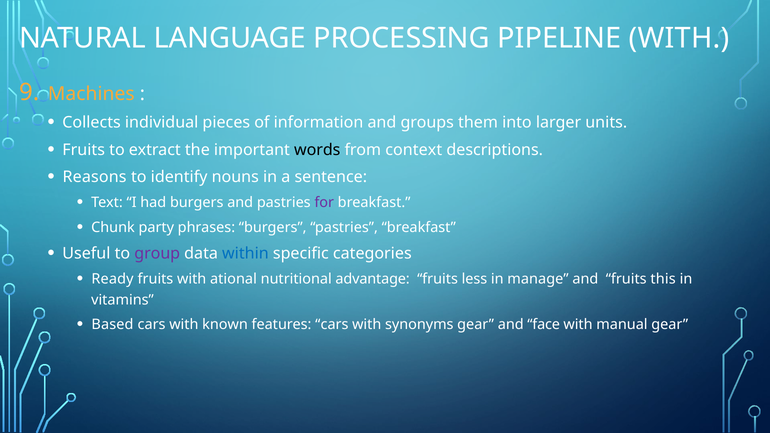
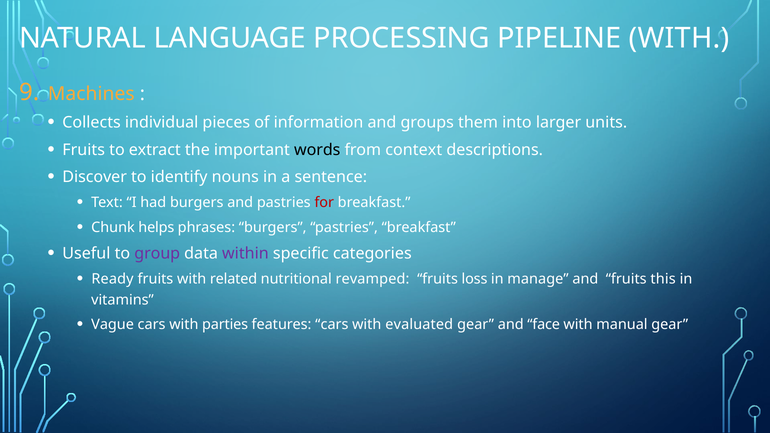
Reasons: Reasons -> Discover
for colour: purple -> red
party: party -> helps
within colour: blue -> purple
ational: ational -> related
advantage: advantage -> revamped
less: less -> loss
Based: Based -> Vague
known: known -> parties
synonyms: synonyms -> evaluated
